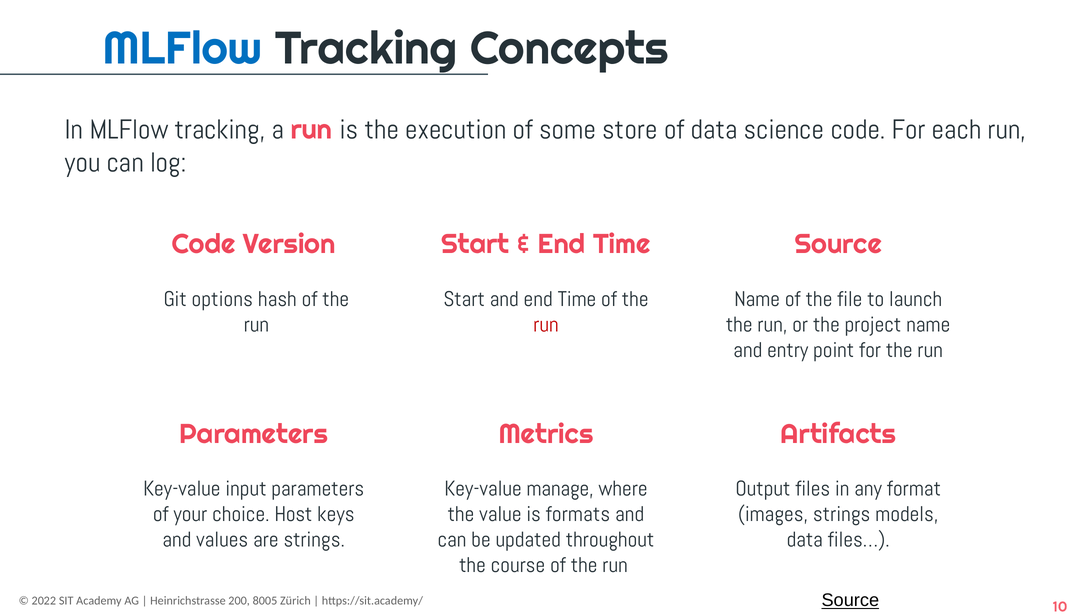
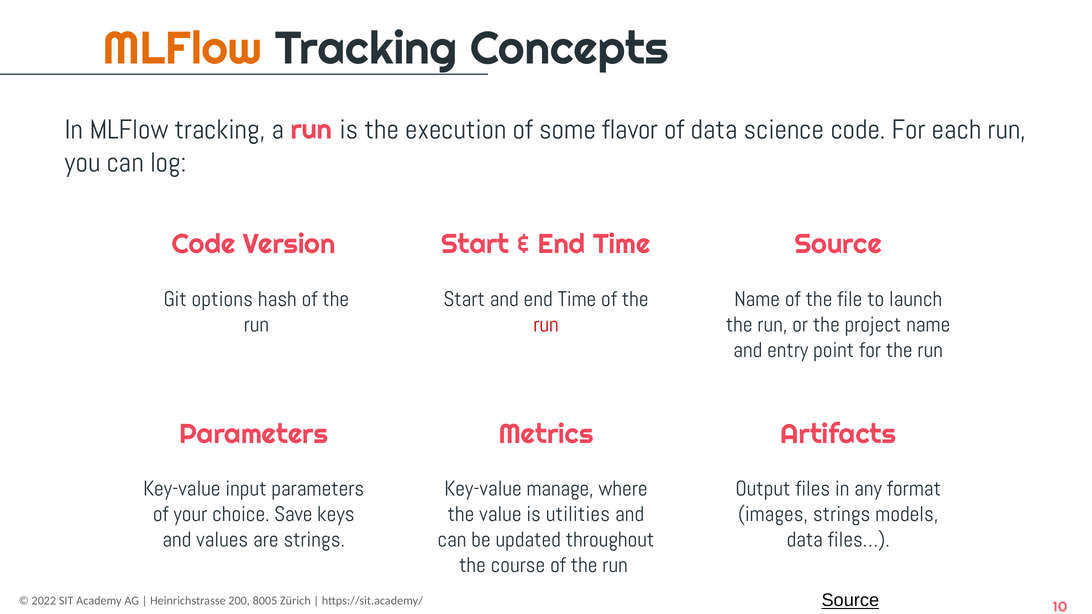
MLFlow at (183, 49) colour: blue -> orange
store: store -> flavor
Host: Host -> Save
formats: formats -> utilities
